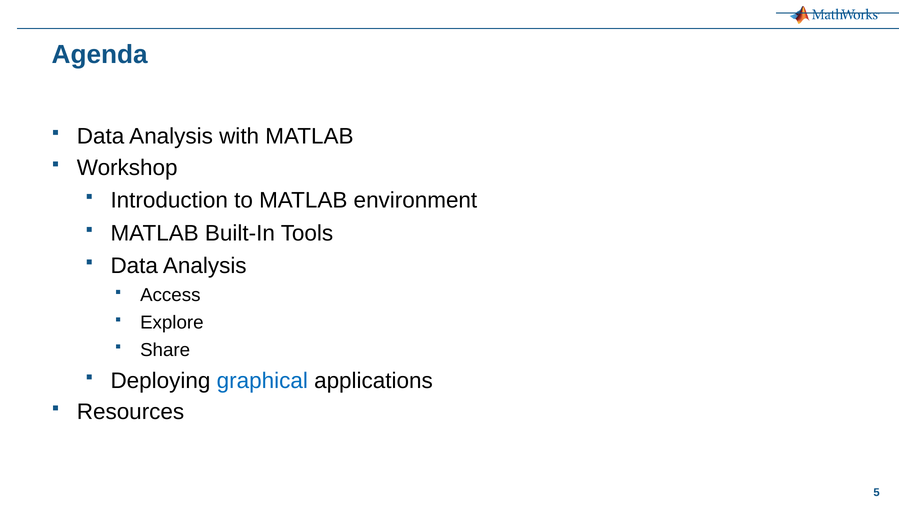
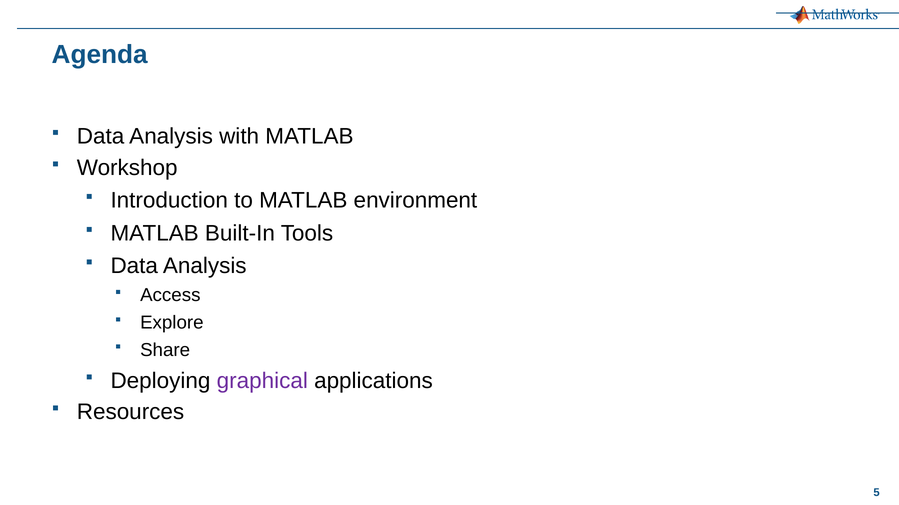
graphical colour: blue -> purple
